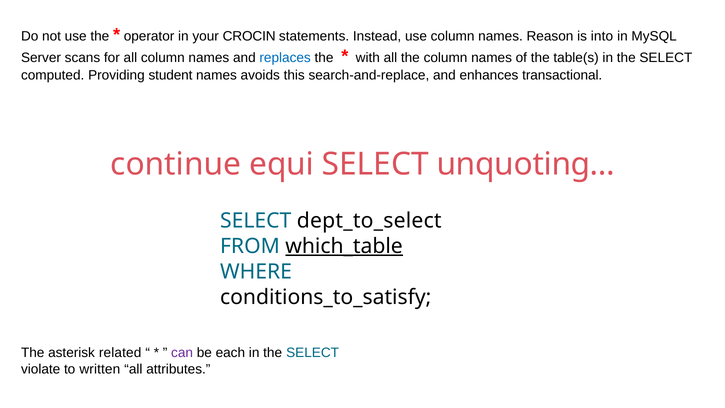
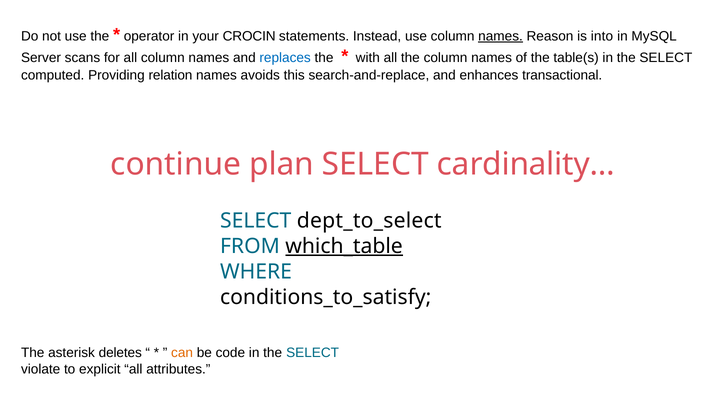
names at (501, 36) underline: none -> present
student: student -> relation
equi: equi -> plan
unquoting…: unquoting… -> cardinality…
related: related -> deletes
can colour: purple -> orange
each: each -> code
written: written -> explicit
